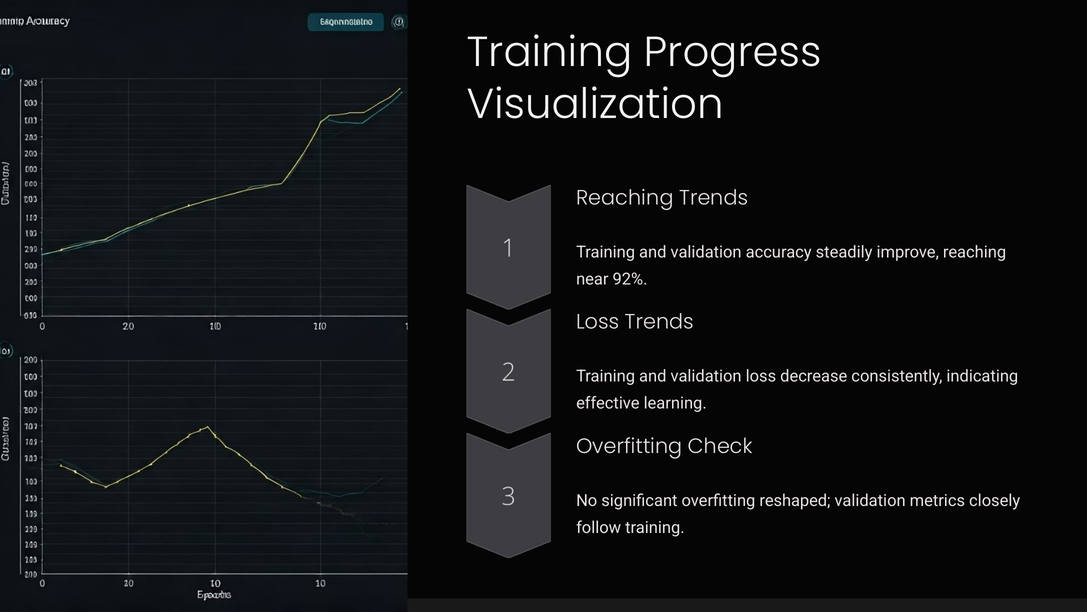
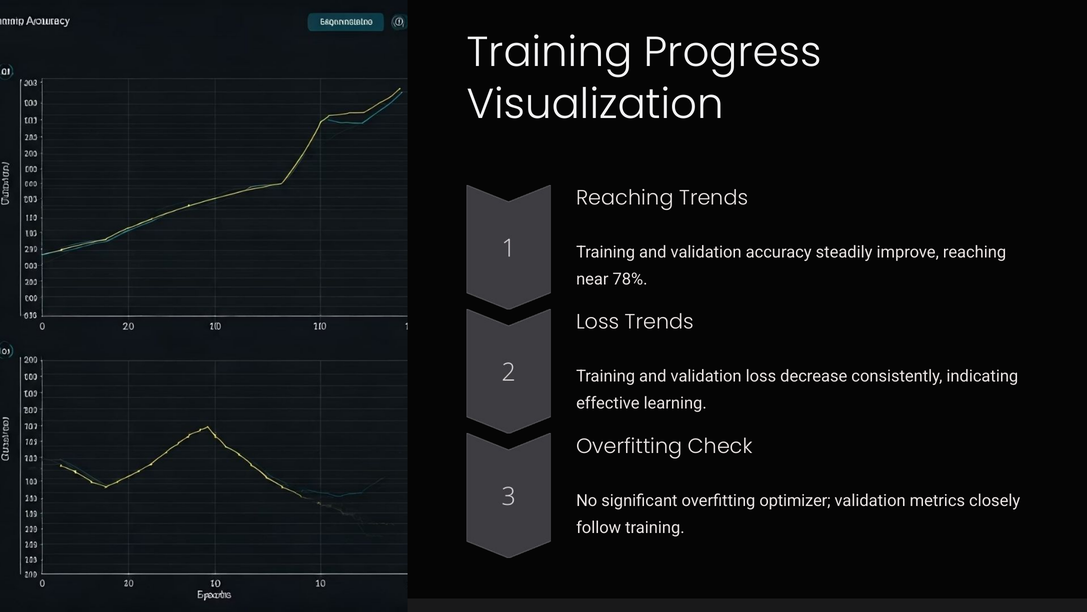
92%: 92% -> 78%
reshaped: reshaped -> optimizer
